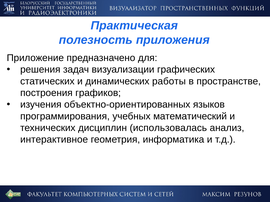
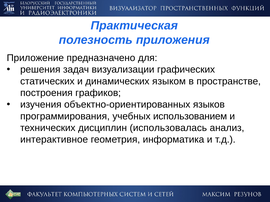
работы: работы -> языком
математический: математический -> использованием
